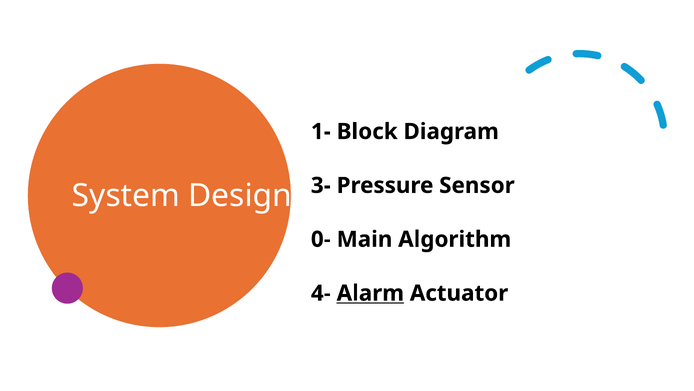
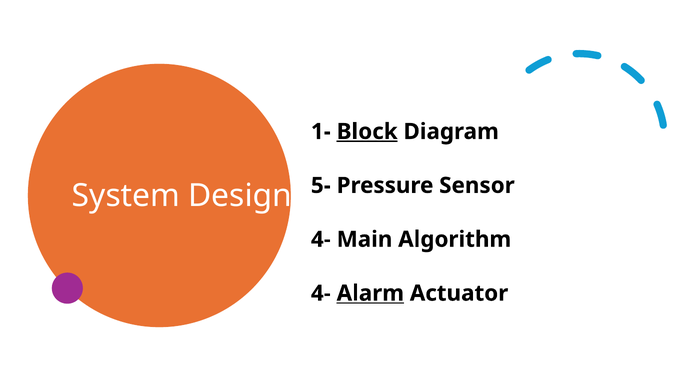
Block underline: none -> present
3-: 3- -> 5-
0- at (321, 239): 0- -> 4-
